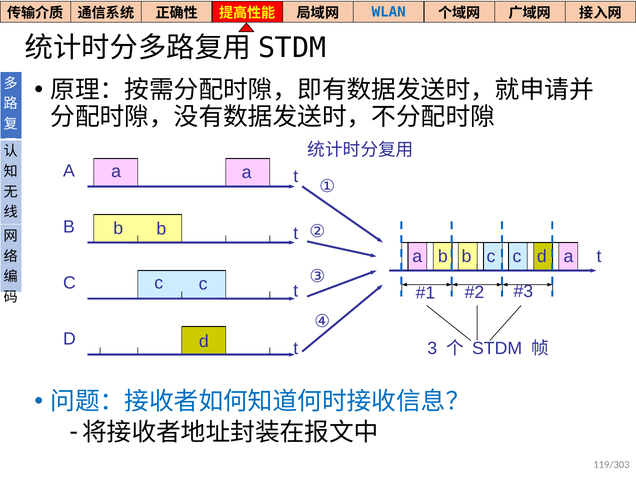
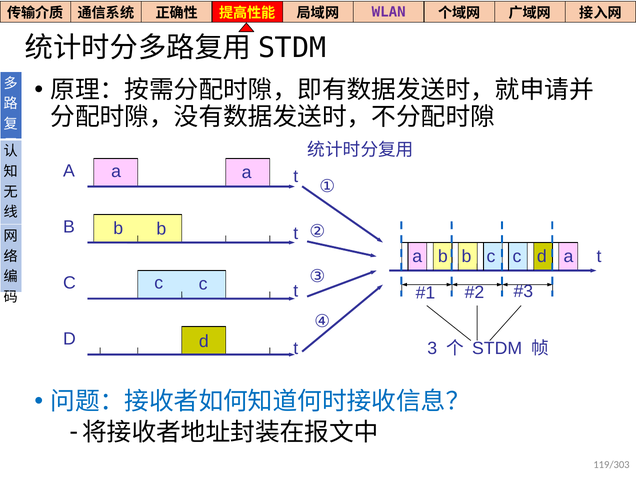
WLAN colour: blue -> purple
